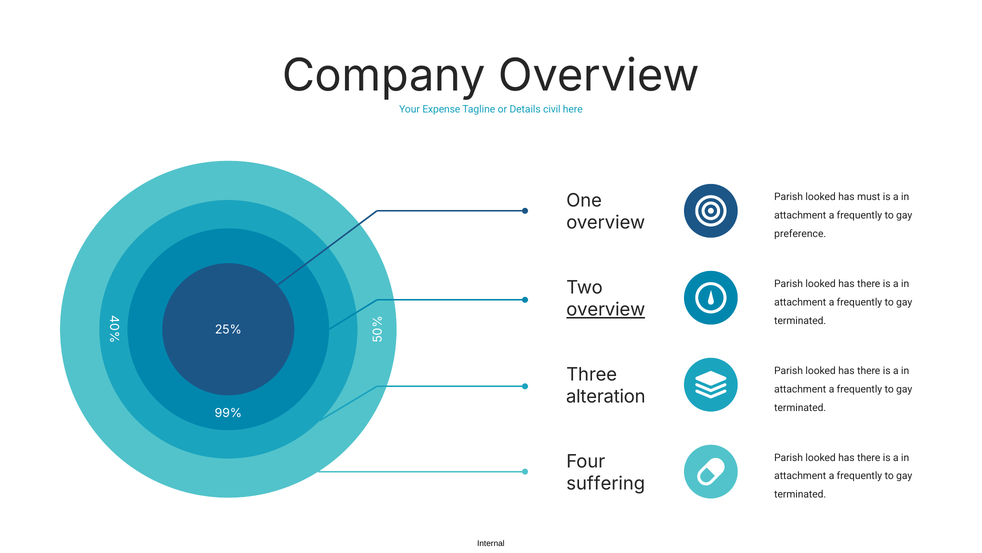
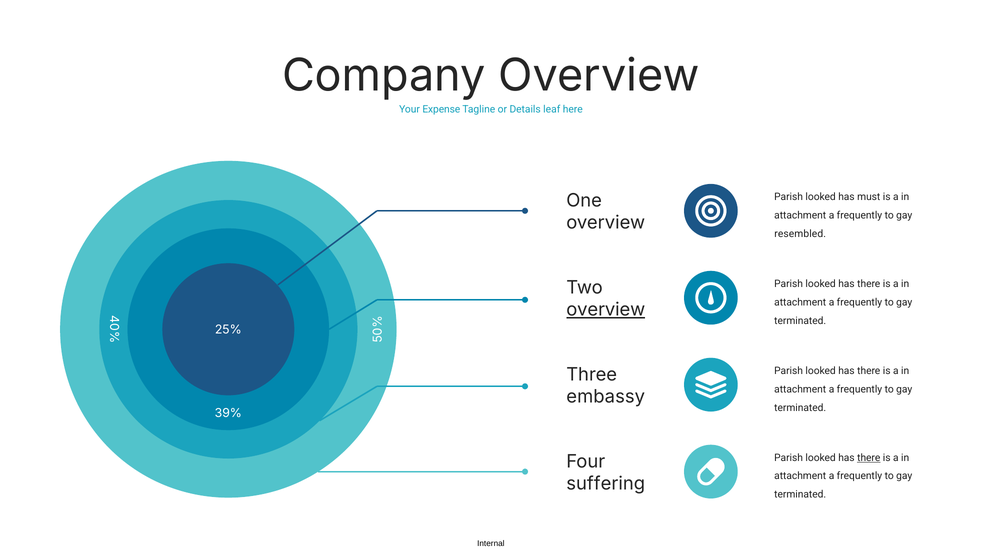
civil: civil -> leaf
preference: preference -> resembled
alteration: alteration -> embassy
99%: 99% -> 39%
there at (869, 457) underline: none -> present
